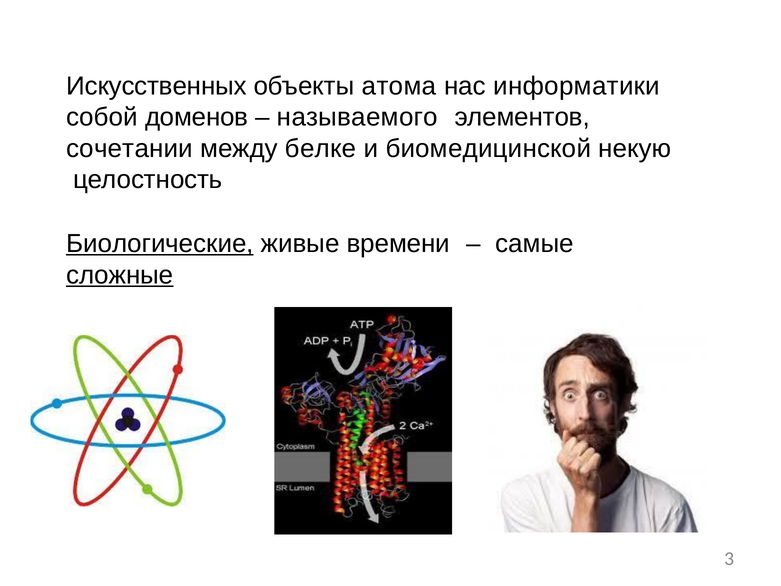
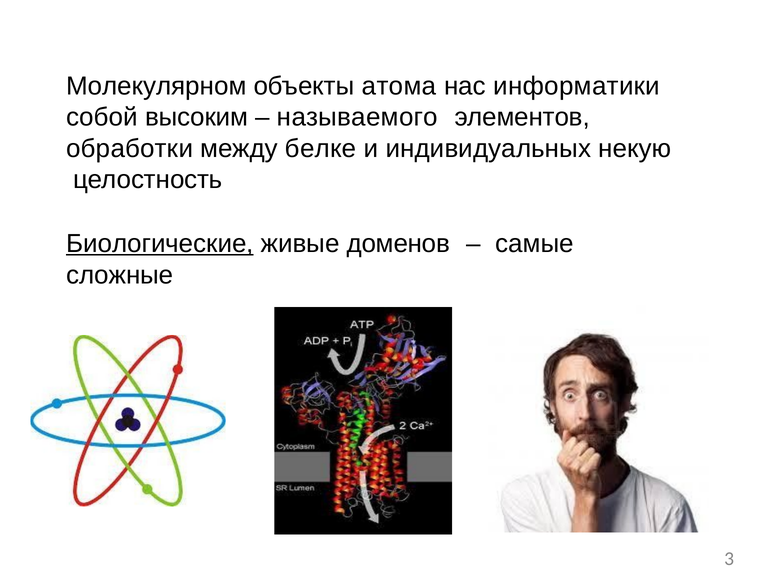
Искусственных: Искусственных -> Молекулярном
доменов: доменов -> высоким
сочетании: сочетании -> обработки
биомедицинской: биомедицинской -> индивидуальных
времени: времени -> доменов
сложные underline: present -> none
